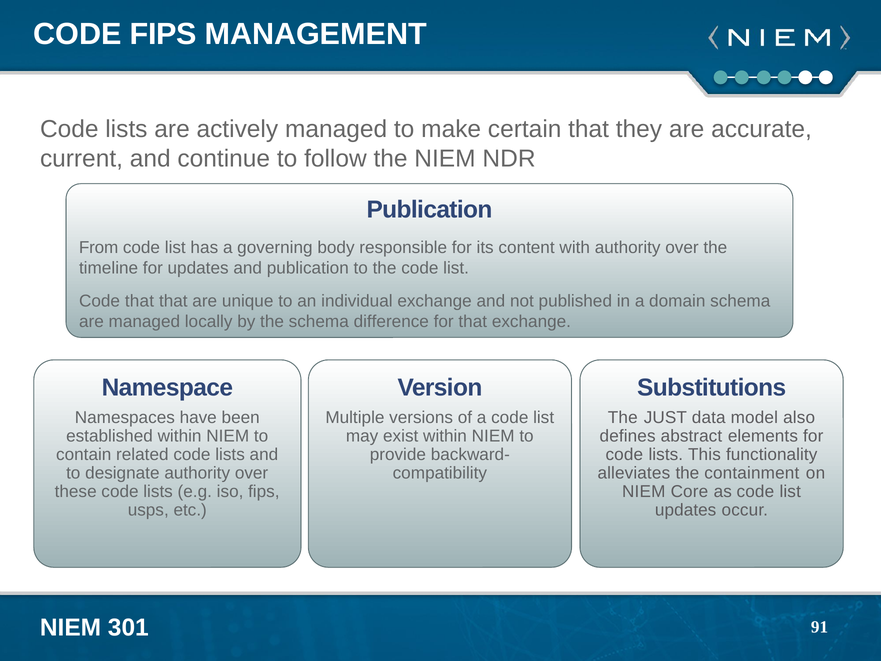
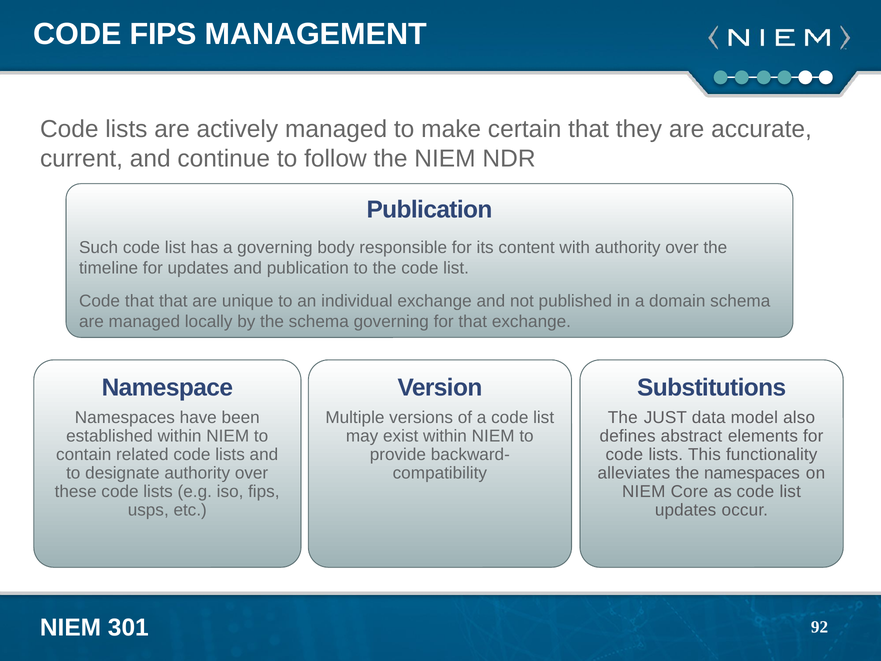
From: From -> Such
schema difference: difference -> governing
the containment: containment -> namespaces
91: 91 -> 92
